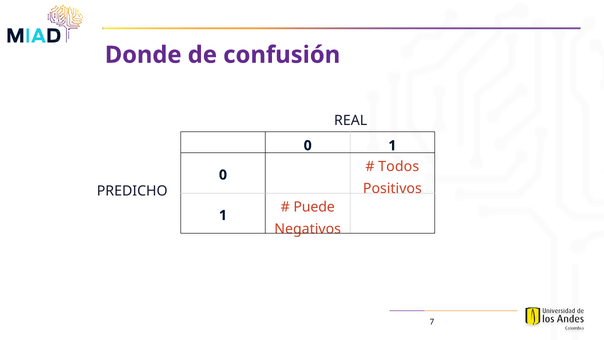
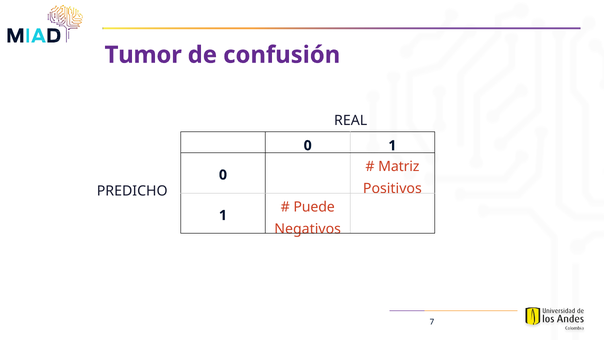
Donde: Donde -> Tumor
Todos: Todos -> Matriz
